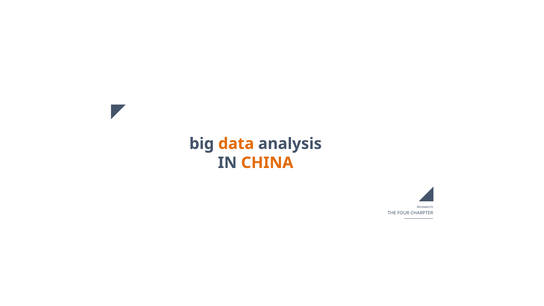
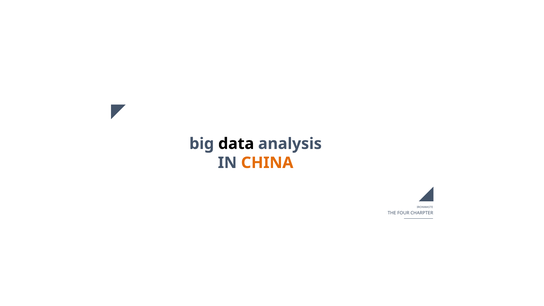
data colour: orange -> black
